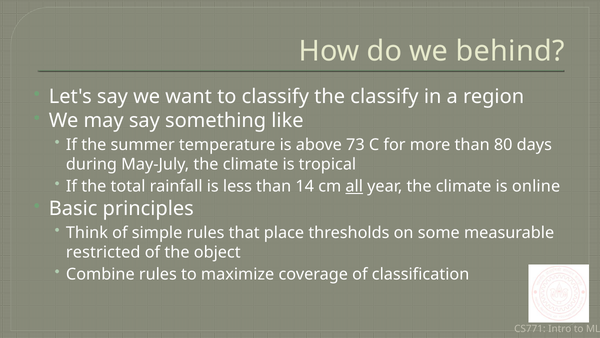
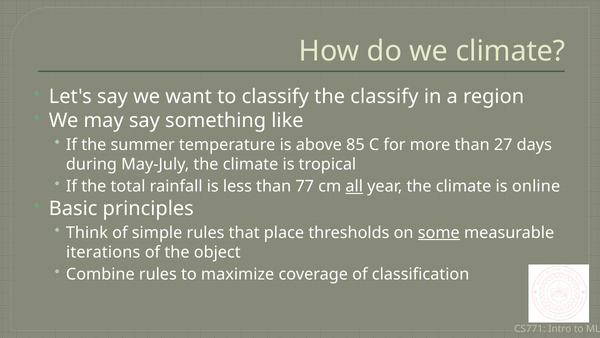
we behind: behind -> climate
73: 73 -> 85
80: 80 -> 27
14: 14 -> 77
some underline: none -> present
restricted: restricted -> iterations
